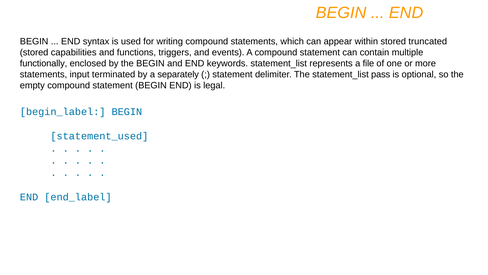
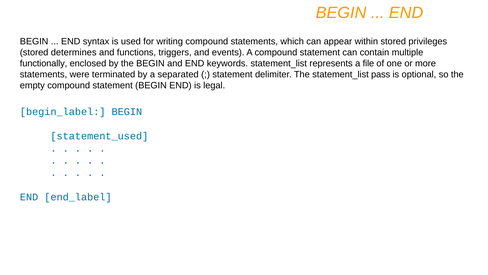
truncated: truncated -> privileges
capabilities: capabilities -> determines
input: input -> were
separately: separately -> separated
